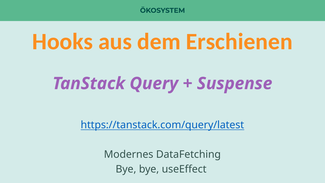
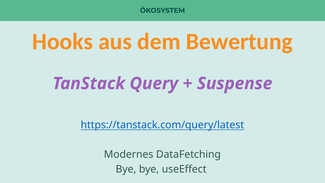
Erschienen: Erschienen -> Bewertung
